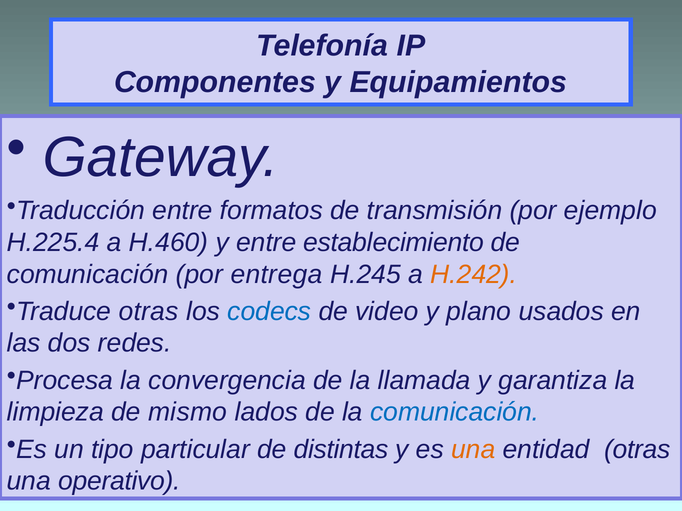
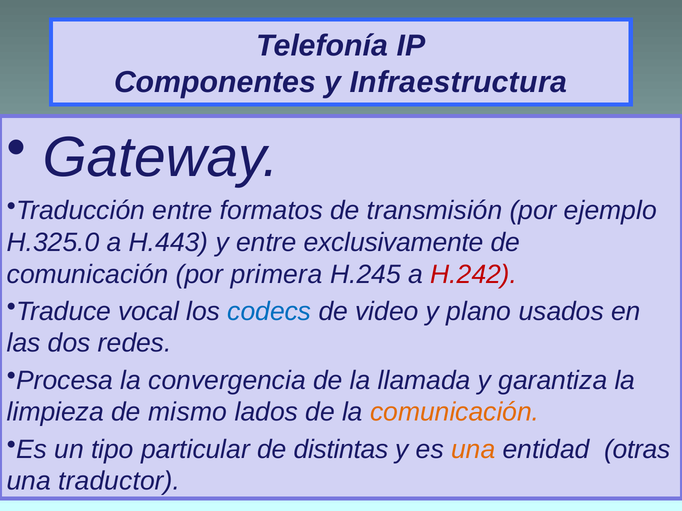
Equipamientos: Equipamientos -> Infraestructura
H.225.4: H.225.4 -> H.325.0
H.460: H.460 -> H.443
establecimiento: establecimiento -> exclusivamente
entrega: entrega -> primera
H.242 colour: orange -> red
Traduce otras: otras -> vocal
comunicación at (455, 413) colour: blue -> orange
operativo: operativo -> traductor
